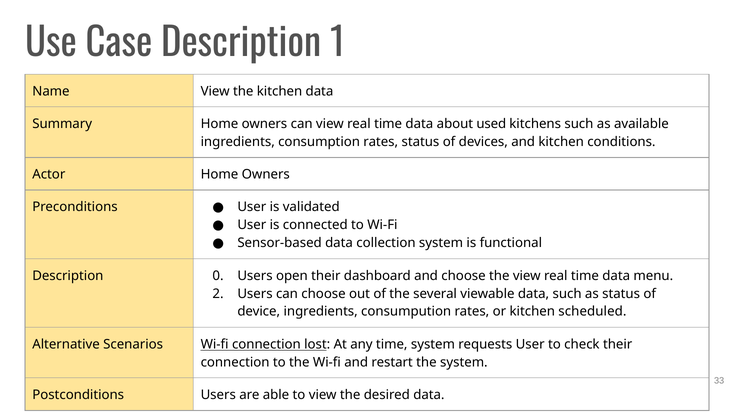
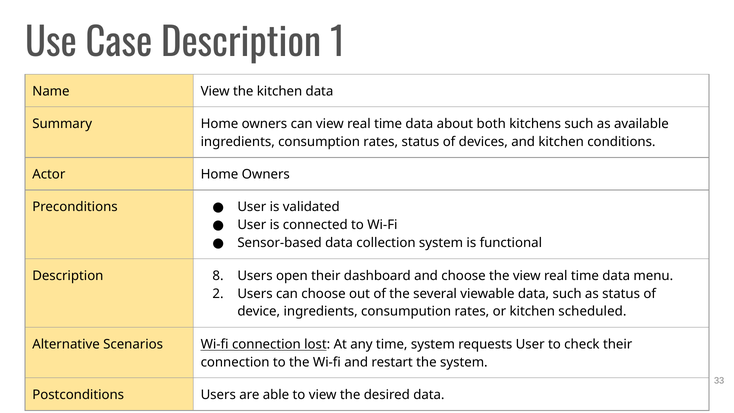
used: used -> both
0: 0 -> 8
